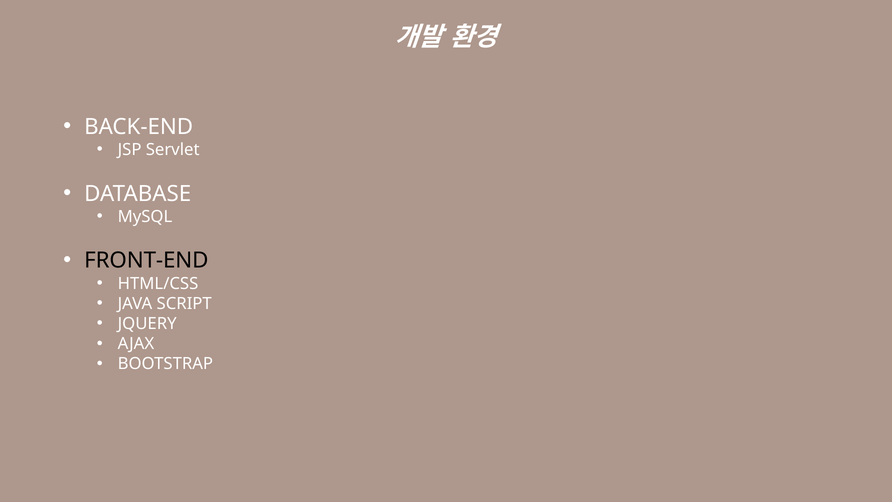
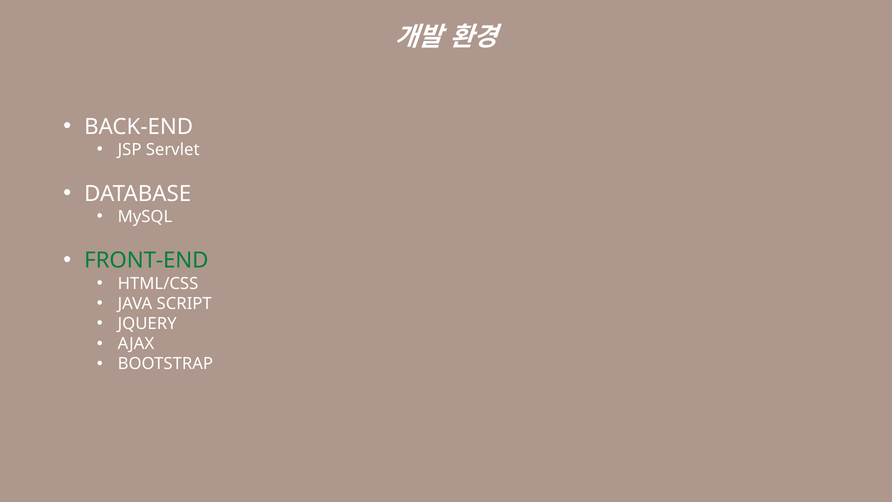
FRONT-END colour: black -> green
